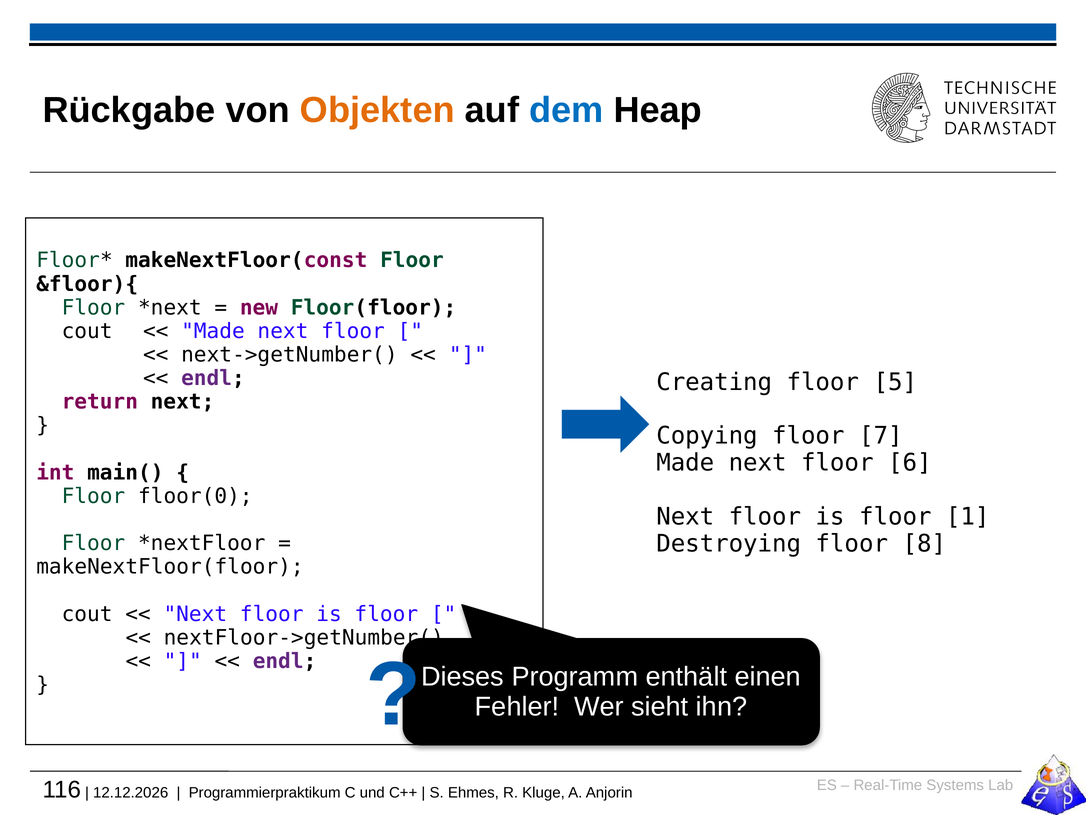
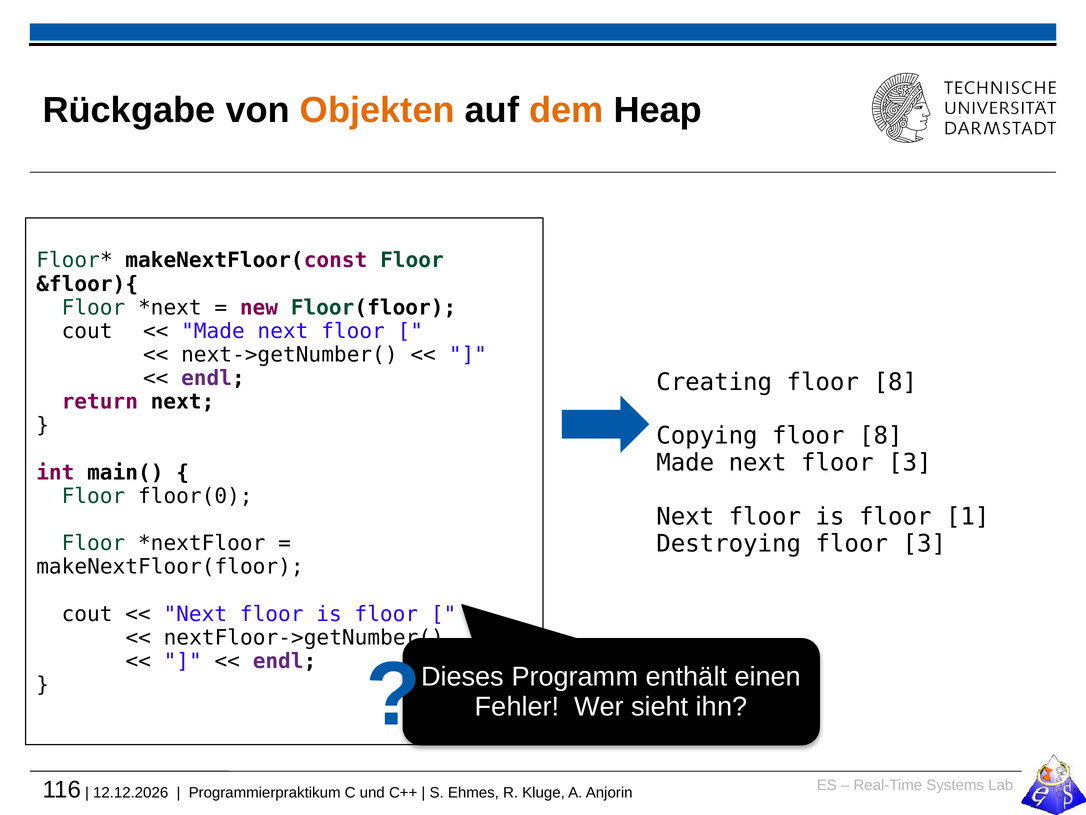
dem colour: blue -> orange
Creating floor 5: 5 -> 8
Copying floor 7: 7 -> 8
next floor 6: 6 -> 3
Destroying floor 8: 8 -> 3
